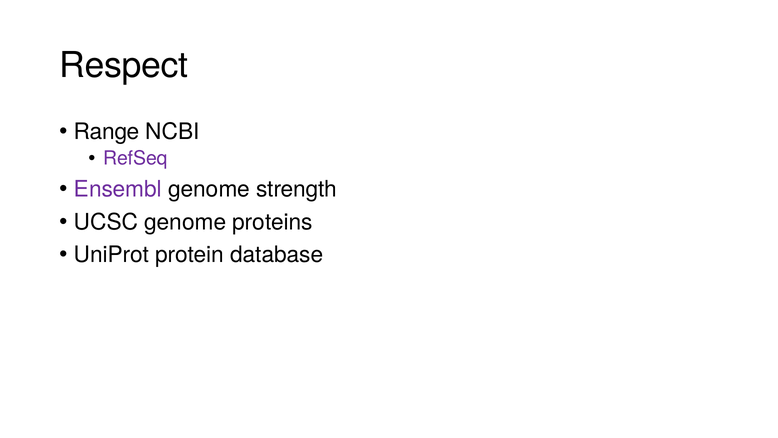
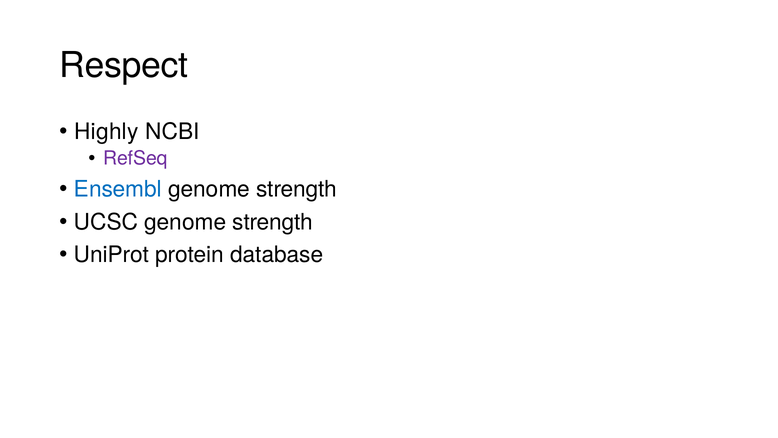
Range: Range -> Highly
Ensembl colour: purple -> blue
UCSC genome proteins: proteins -> strength
